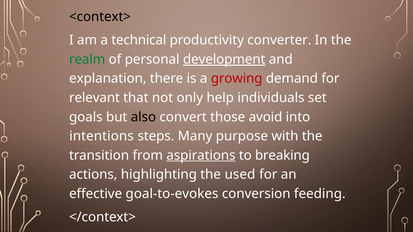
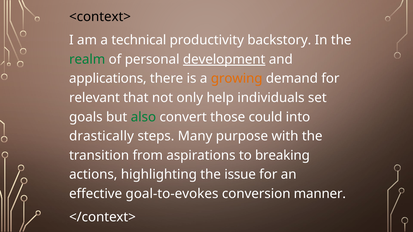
converter: converter -> backstory
explanation: explanation -> applications
growing colour: red -> orange
also colour: black -> green
avoid: avoid -> could
intentions: intentions -> drastically
aspirations underline: present -> none
used: used -> issue
feeding: feeding -> manner
